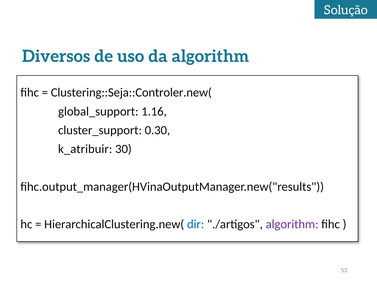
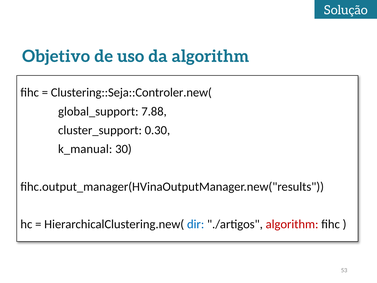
Diversos: Diversos -> Objetivo
1.16: 1.16 -> 7.88
k_atribuir: k_atribuir -> k_manual
algorithm at (292, 224) colour: purple -> red
